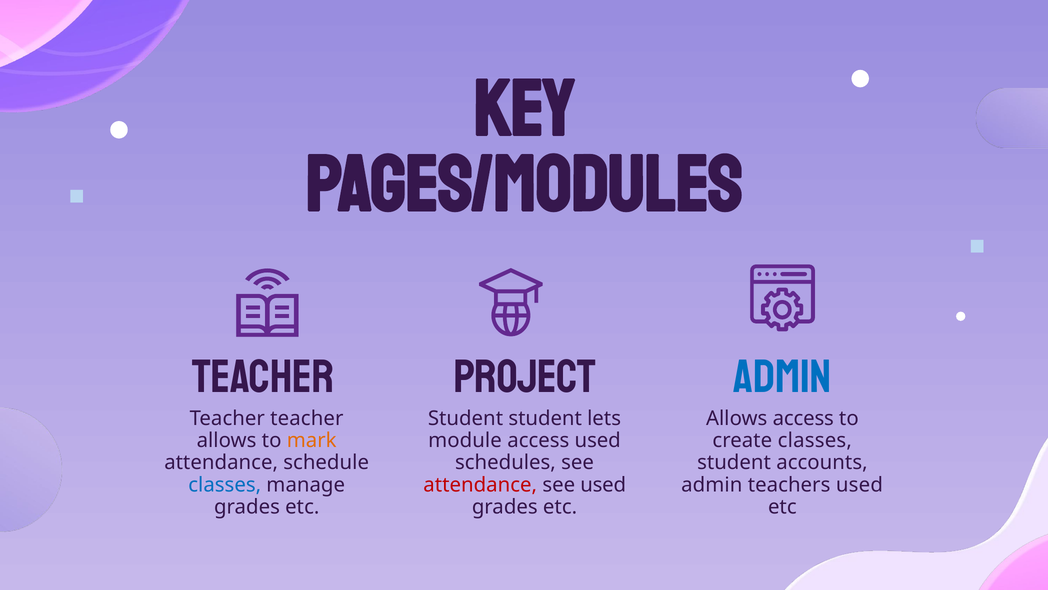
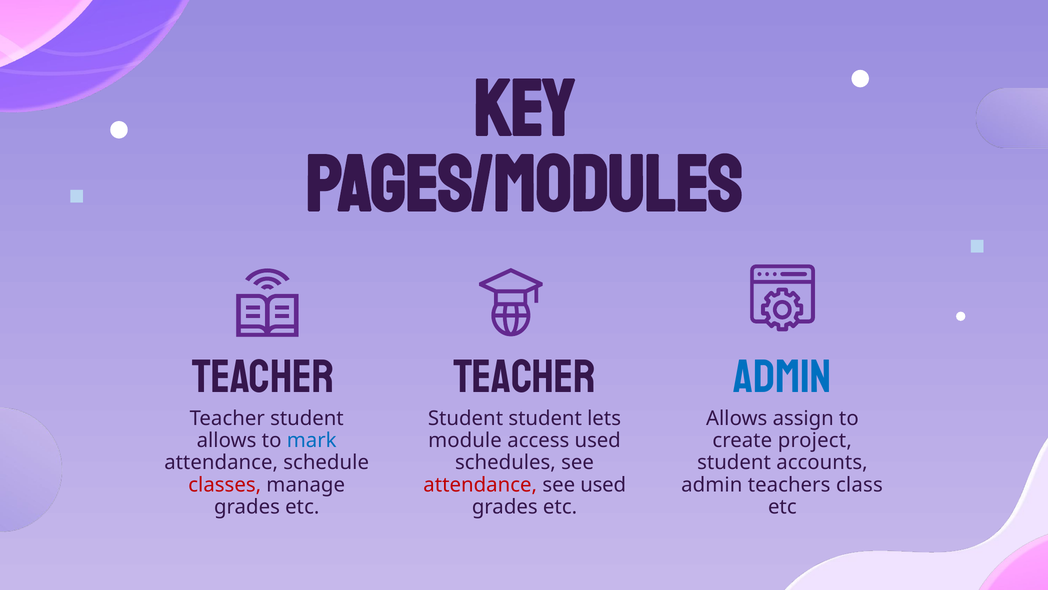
PROJECT at (525, 377): PROJECT -> TEACHER
teacher at (307, 418): teacher -> student
Allows access: access -> assign
mark colour: orange -> blue
create classes: classes -> project
classes at (225, 484) colour: blue -> red
teachers used: used -> class
